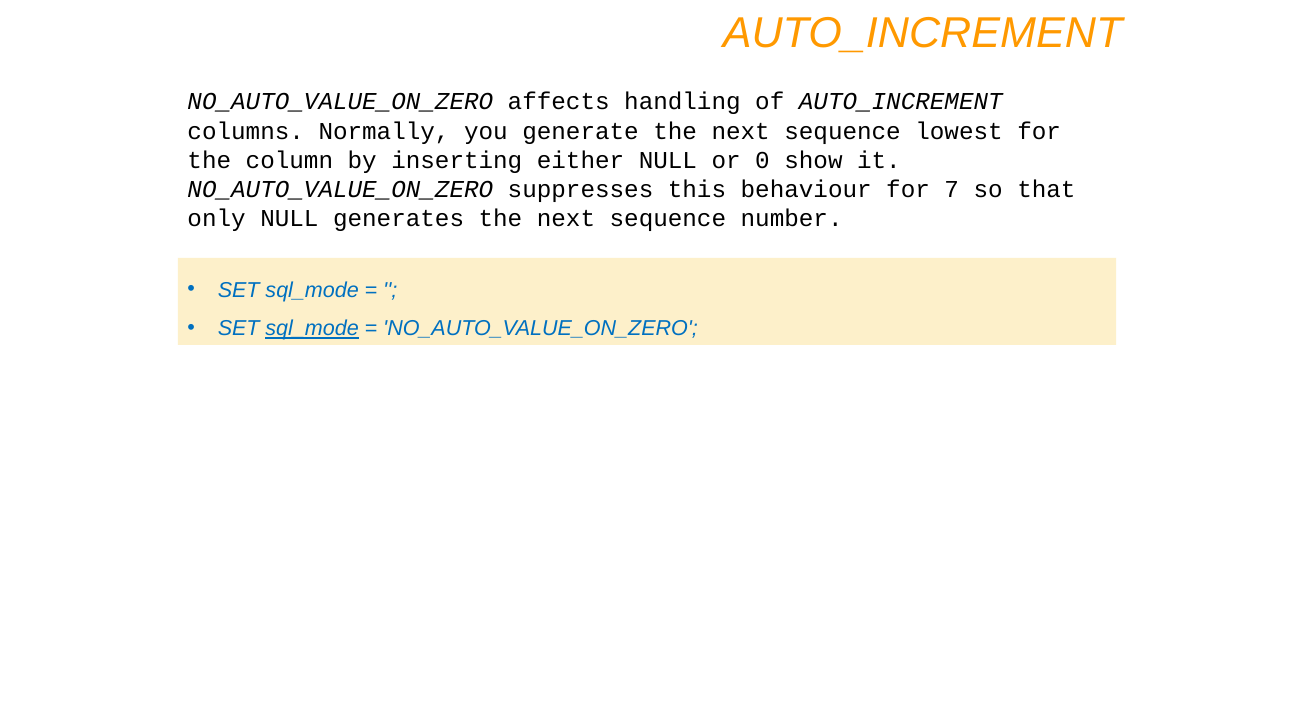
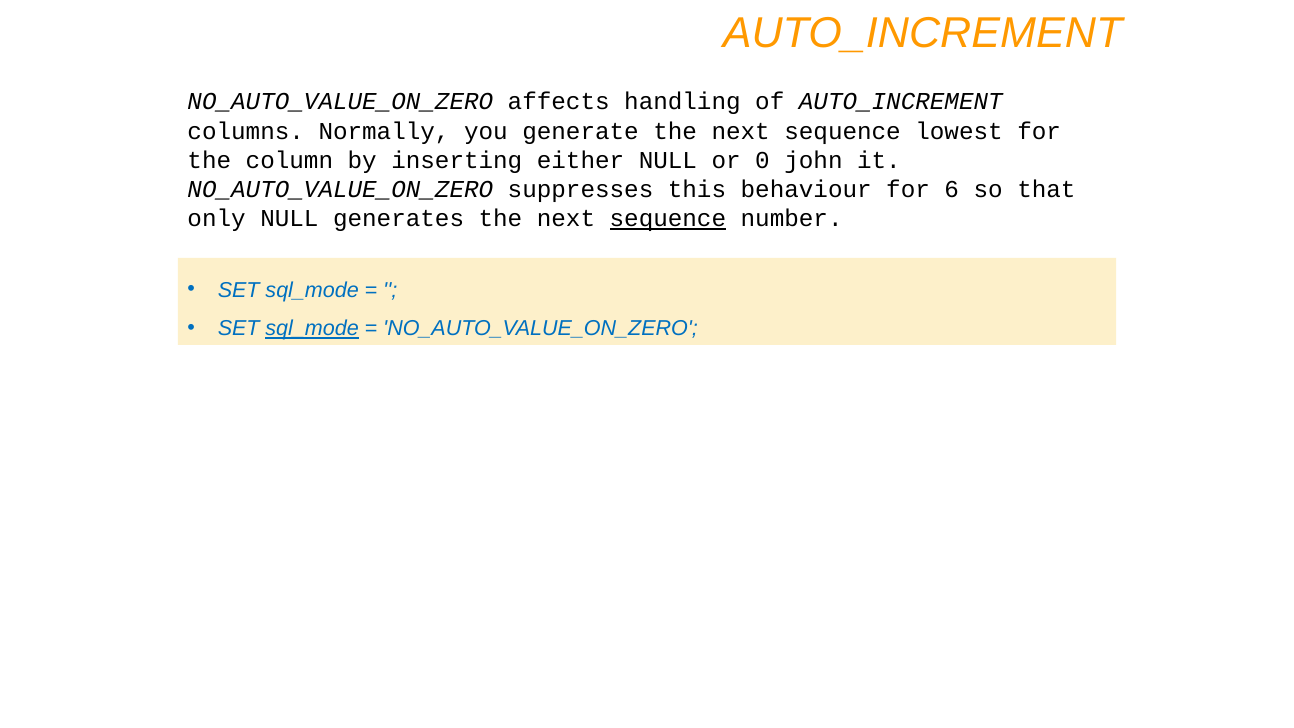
show: show -> john
7: 7 -> 6
sequence at (668, 218) underline: none -> present
